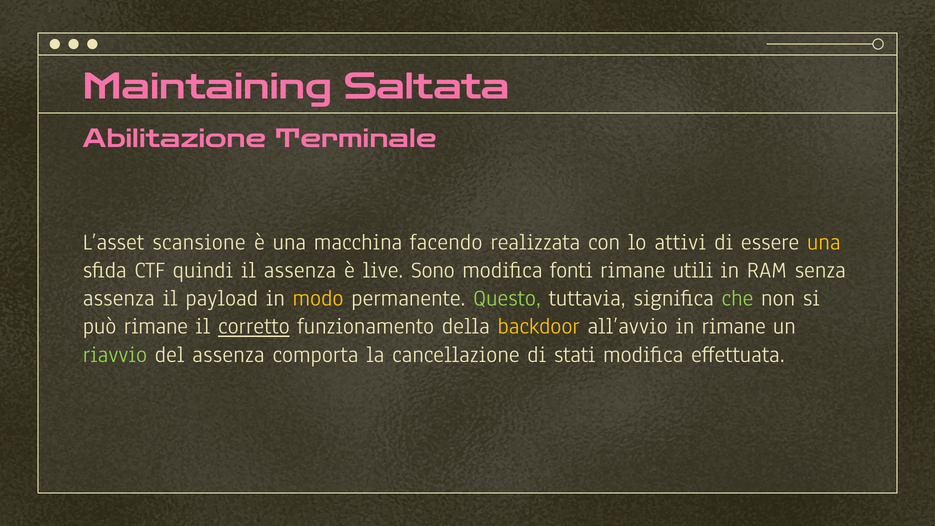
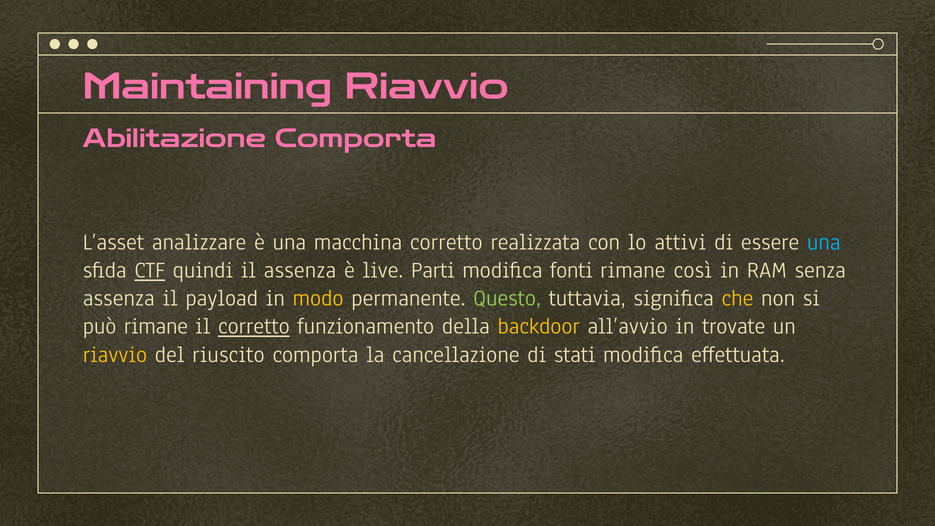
Maintaining Saltata: Saltata -> Riavvio
Abilitazione Terminale: Terminale -> Comporta
scansione: scansione -> analizzare
macchina facendo: facendo -> corretto
una at (824, 242) colour: yellow -> light blue
CTF underline: none -> present
Sono: Sono -> Parti
utili: utili -> così
che colour: light green -> yellow
in rimane: rimane -> trovate
riavvio at (115, 354) colour: light green -> yellow
del assenza: assenza -> riuscito
